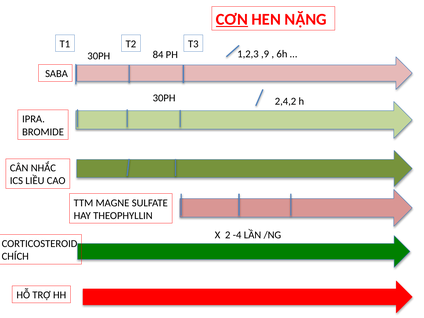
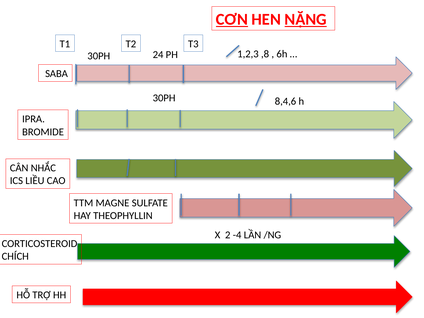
NẶNG underline: none -> present
84: 84 -> 24
,9: ,9 -> ,8
2,4,2: 2,4,2 -> 8,4,6
